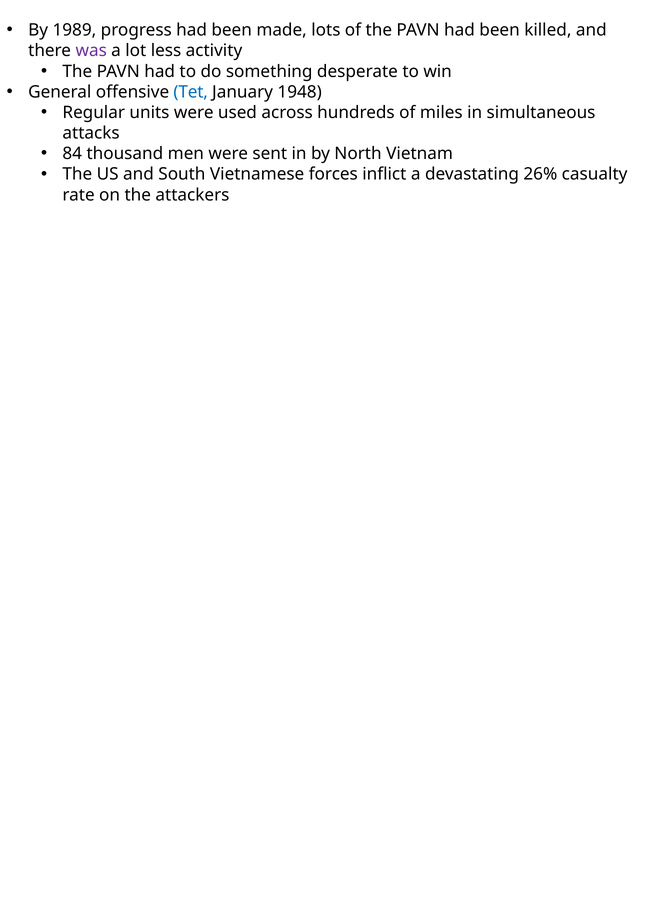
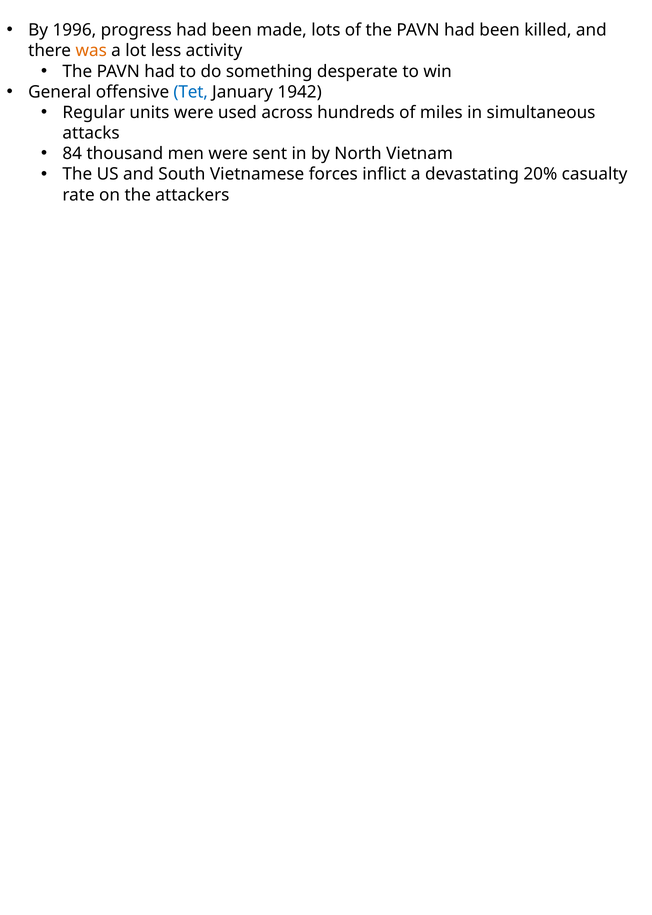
1989: 1989 -> 1996
was colour: purple -> orange
1948: 1948 -> 1942
26%: 26% -> 20%
